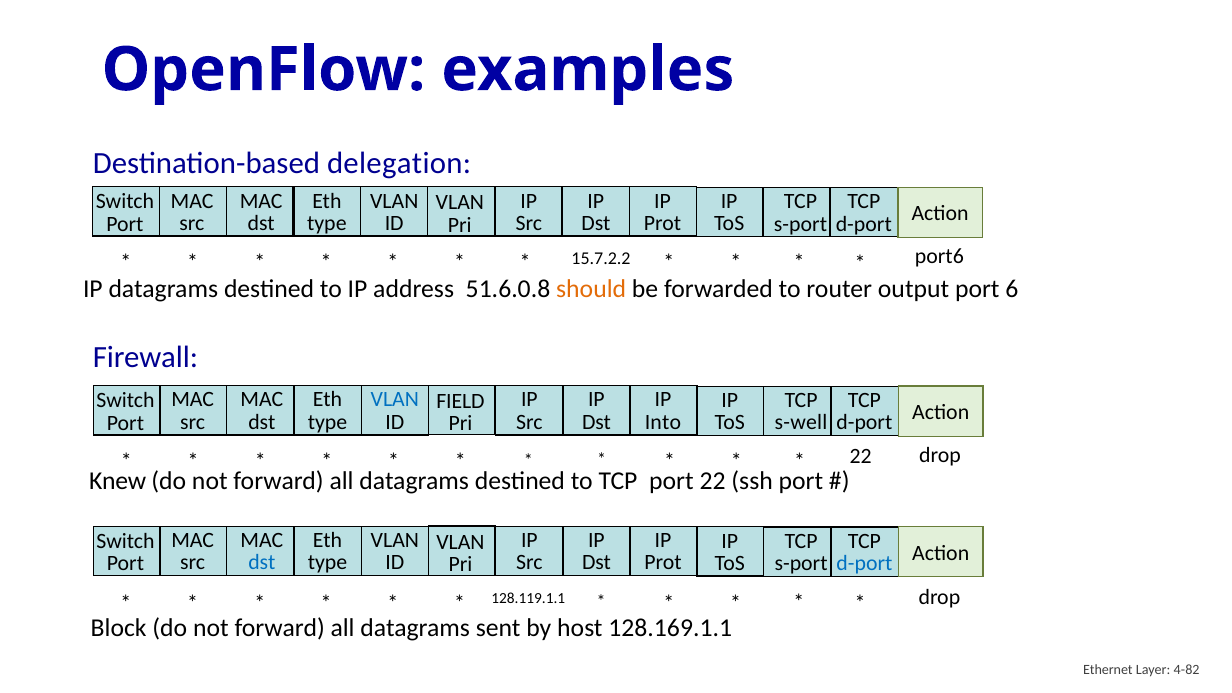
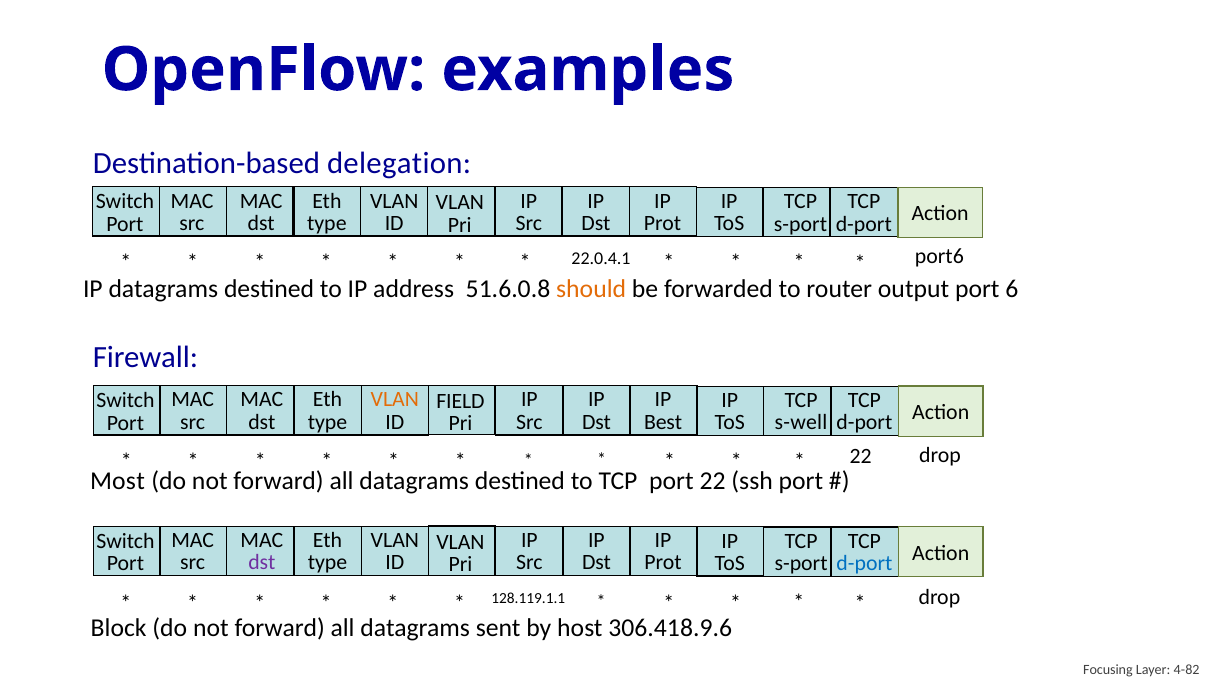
15.7.2.2: 15.7.2.2 -> 22.0.4.1
VLAN at (395, 400) colour: blue -> orange
Into: Into -> Best
Knew: Knew -> Most
dst at (262, 563) colour: blue -> purple
128.169.1.1: 128.169.1.1 -> 306.418.9.6
Ethernet: Ethernet -> Focusing
